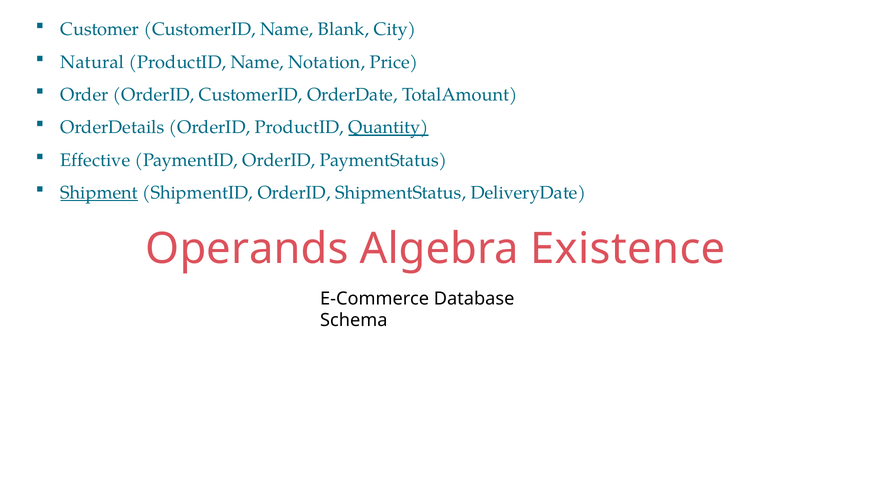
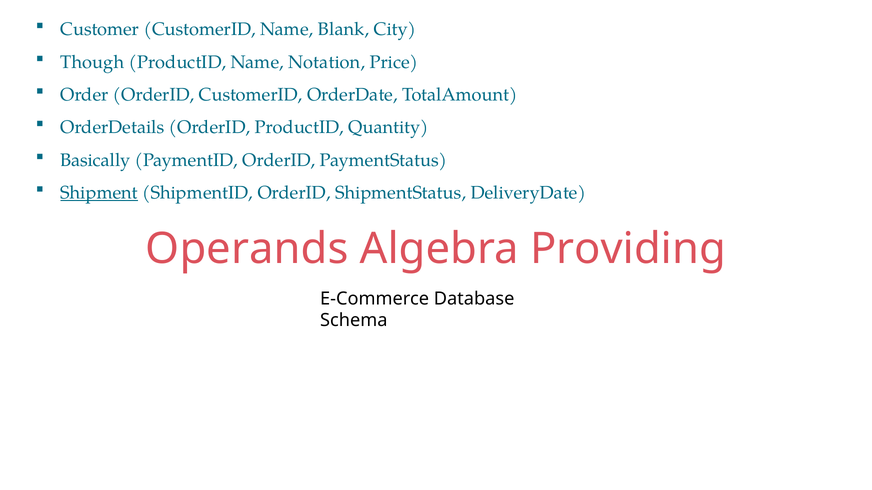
Natural: Natural -> Though
Quantity underline: present -> none
Effective: Effective -> Basically
Existence: Existence -> Providing
